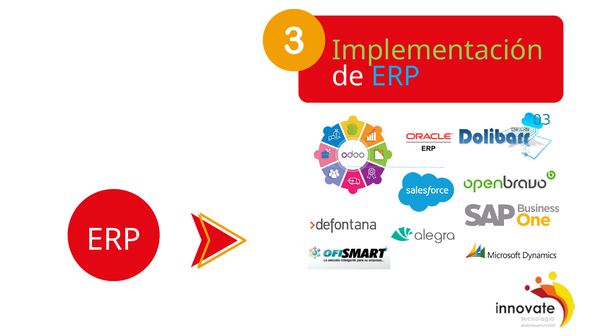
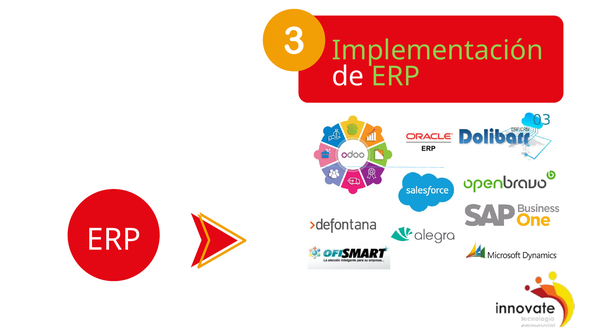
ERP at (396, 76) colour: light blue -> light green
